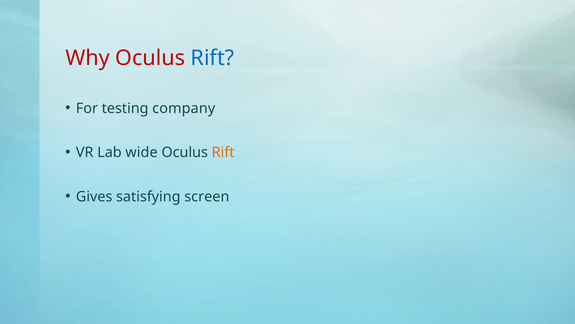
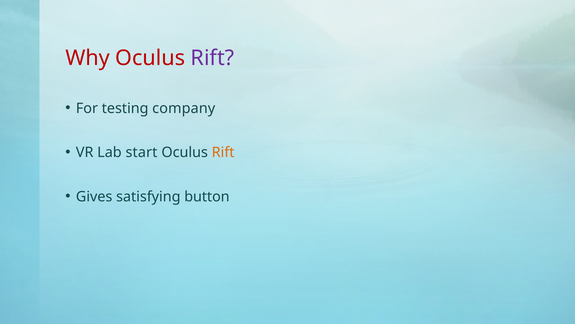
Rift at (212, 58) colour: blue -> purple
wide: wide -> start
screen: screen -> button
